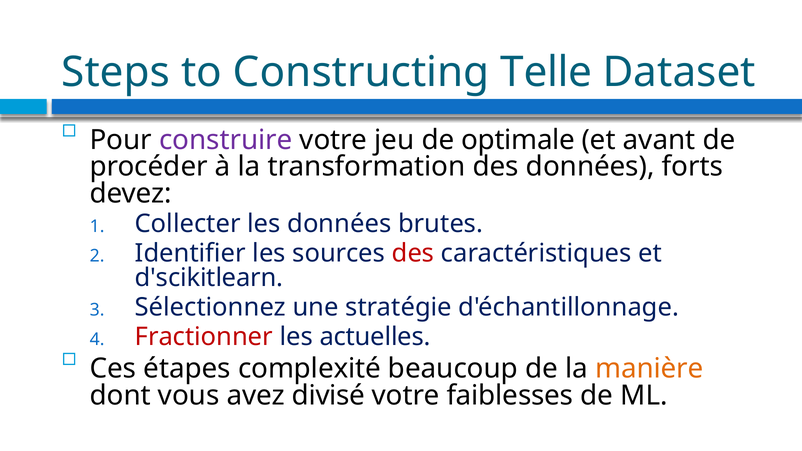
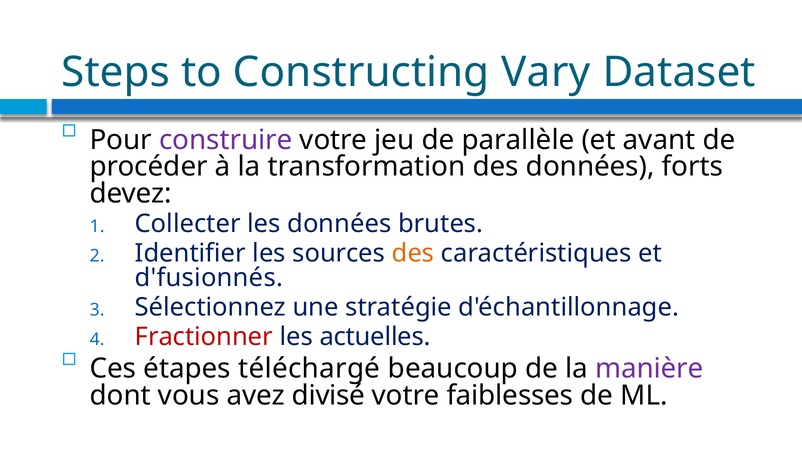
Telle: Telle -> Vary
optimale: optimale -> parallèle
des at (413, 253) colour: red -> orange
d'scikitlearn: d'scikitlearn -> d'fusionnés
complexité: complexité -> téléchargé
manière colour: orange -> purple
